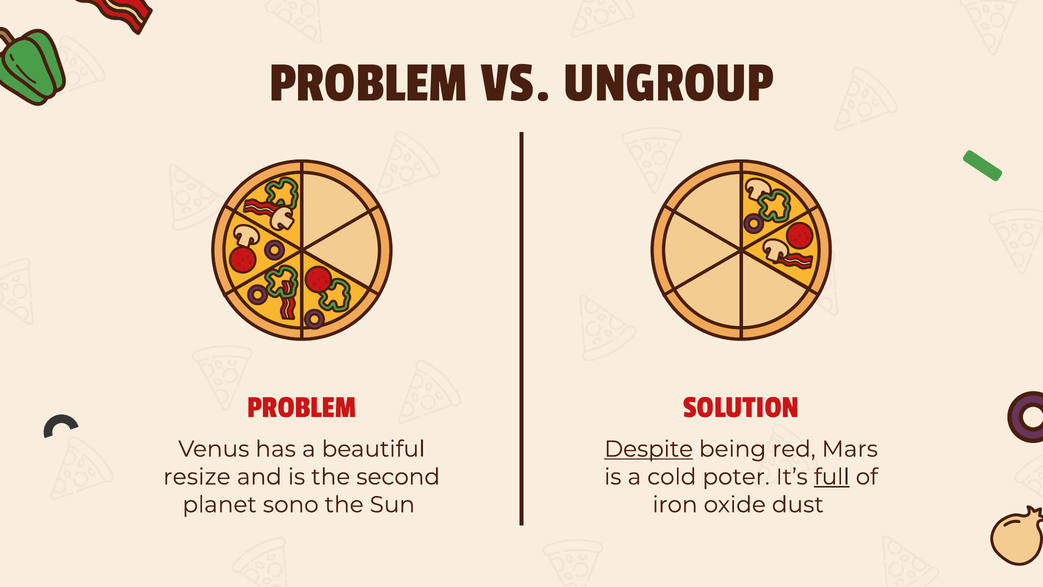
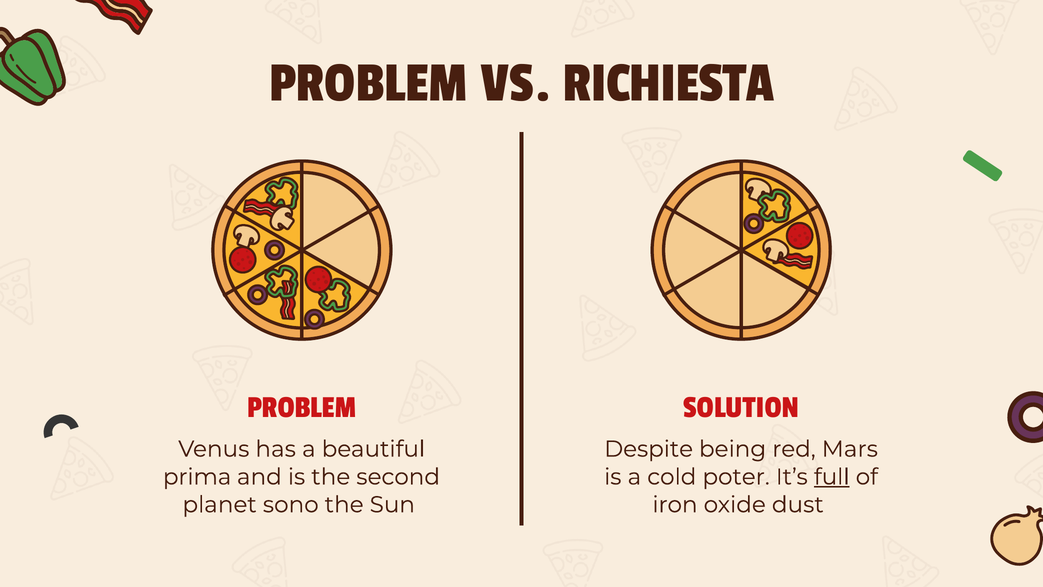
UNGROUP: UNGROUP -> RICHIESTA
Despite underline: present -> none
resize: resize -> prima
